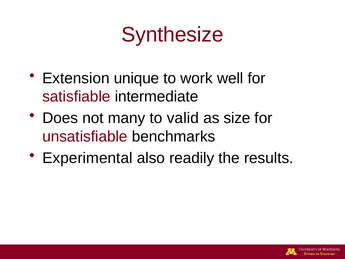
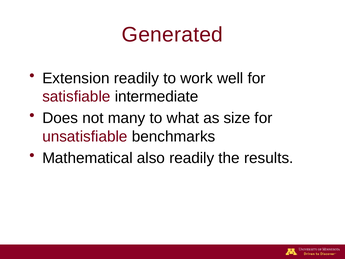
Synthesize: Synthesize -> Generated
Extension unique: unique -> readily
valid: valid -> what
Experimental: Experimental -> Mathematical
